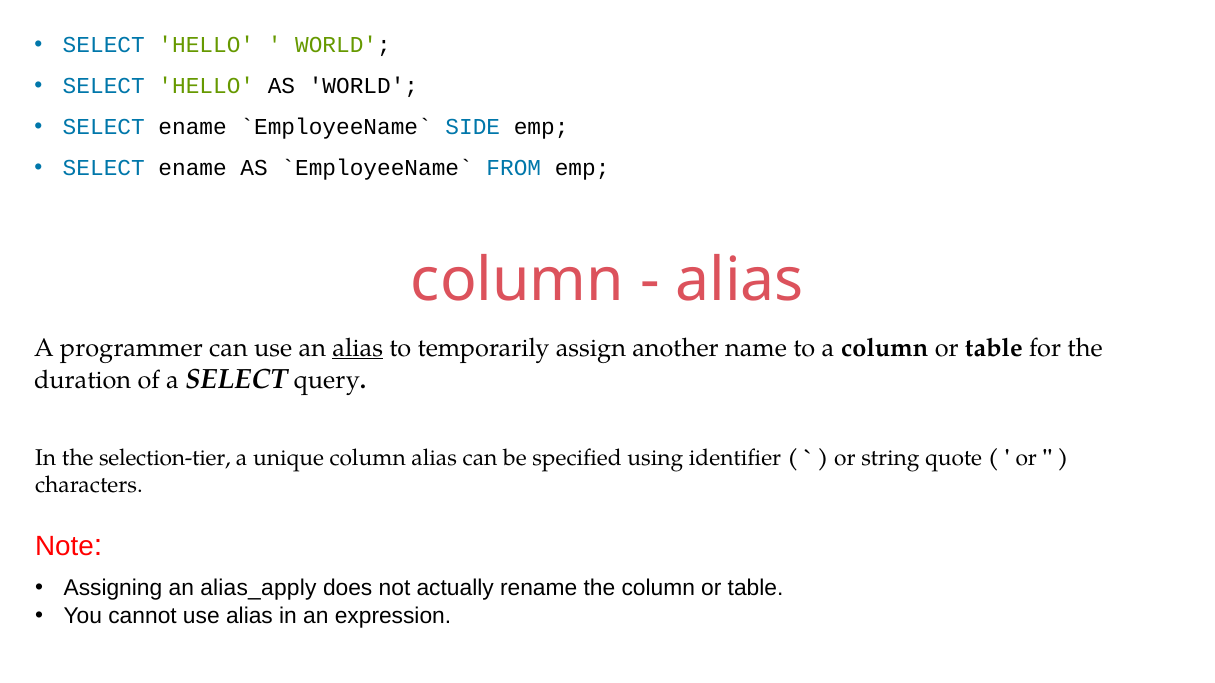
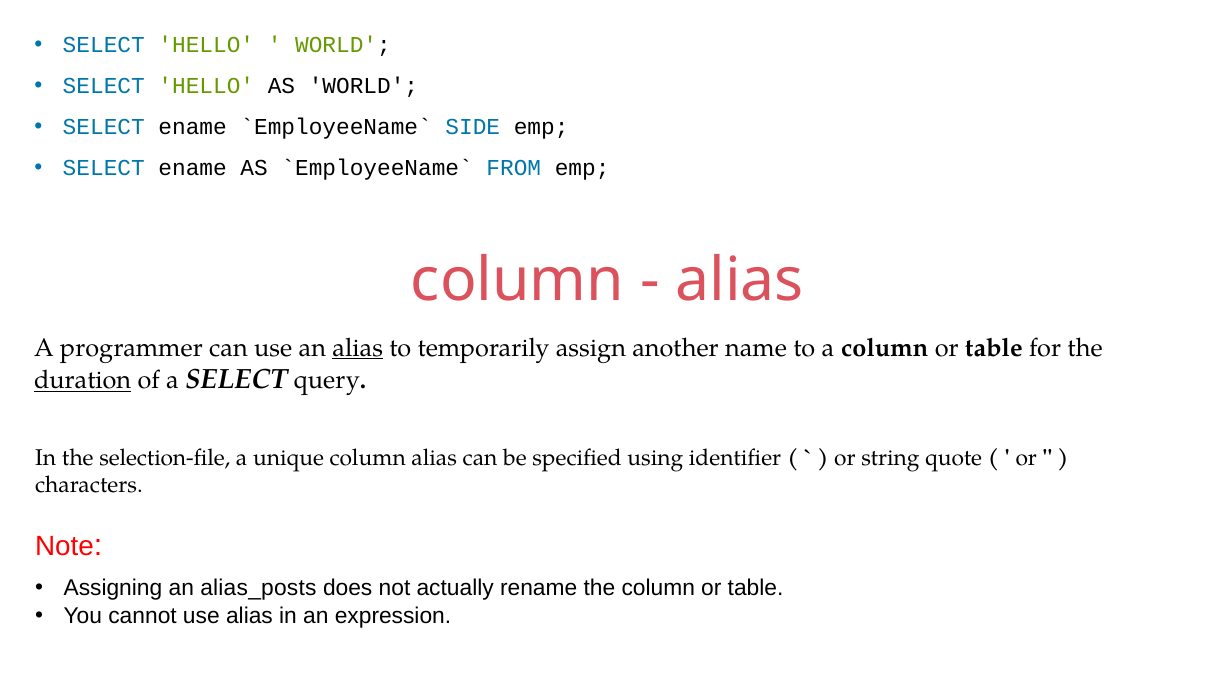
duration underline: none -> present
selection-tier: selection-tier -> selection-file
alias_apply: alias_apply -> alias_posts
